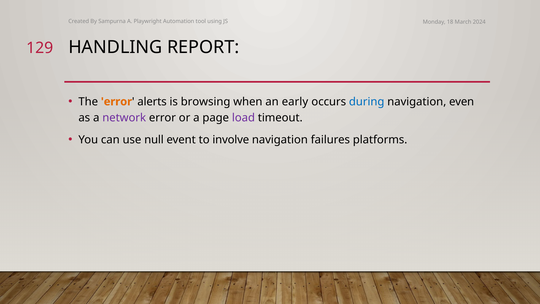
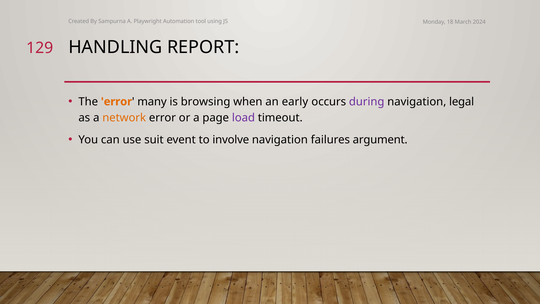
alerts: alerts -> many
during colour: blue -> purple
even: even -> legal
network colour: purple -> orange
null: null -> suit
platforms: platforms -> argument
